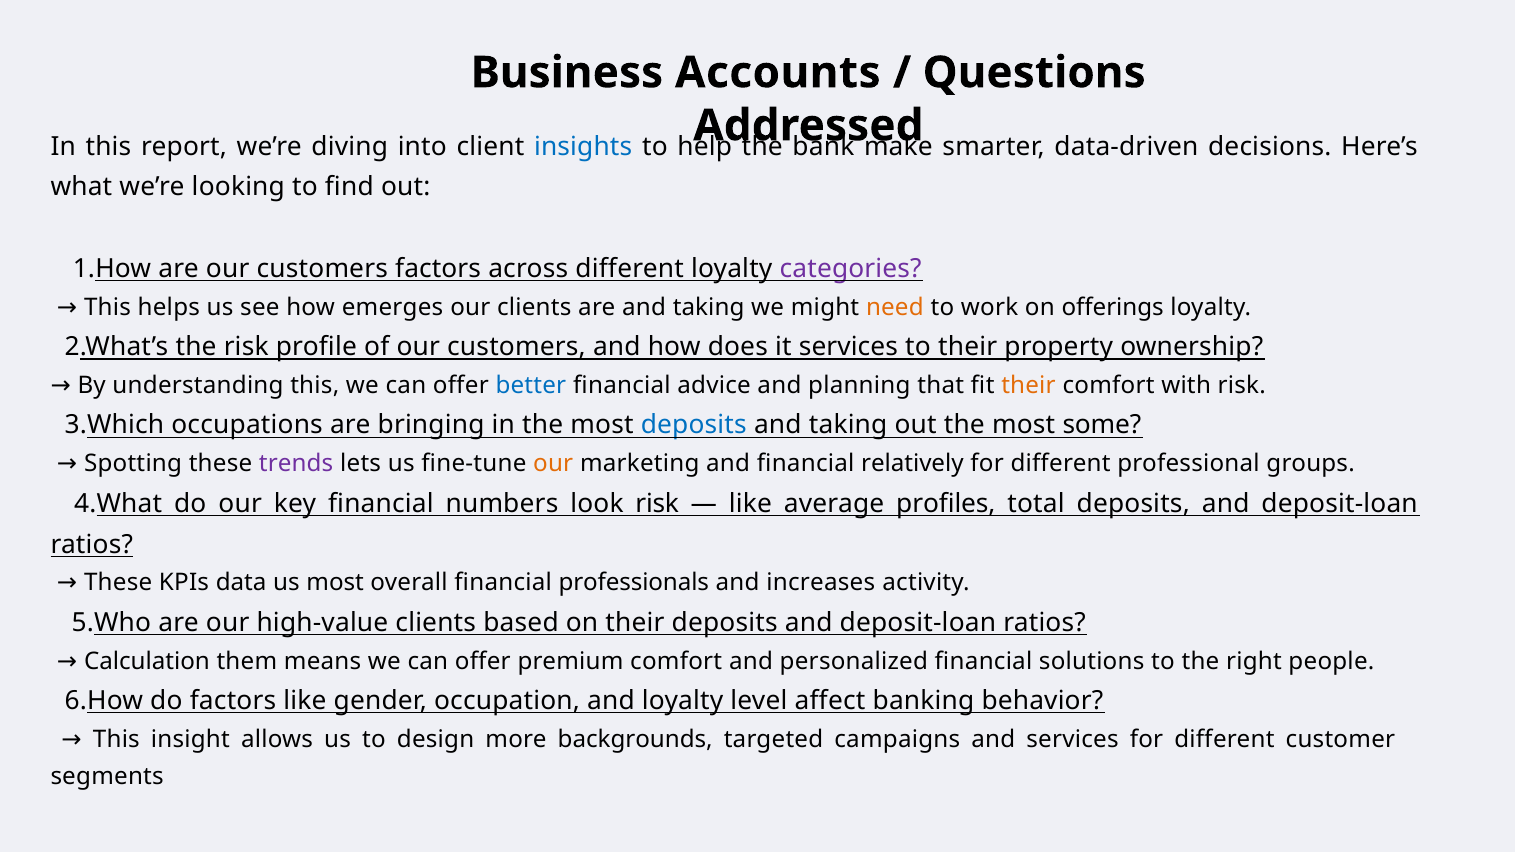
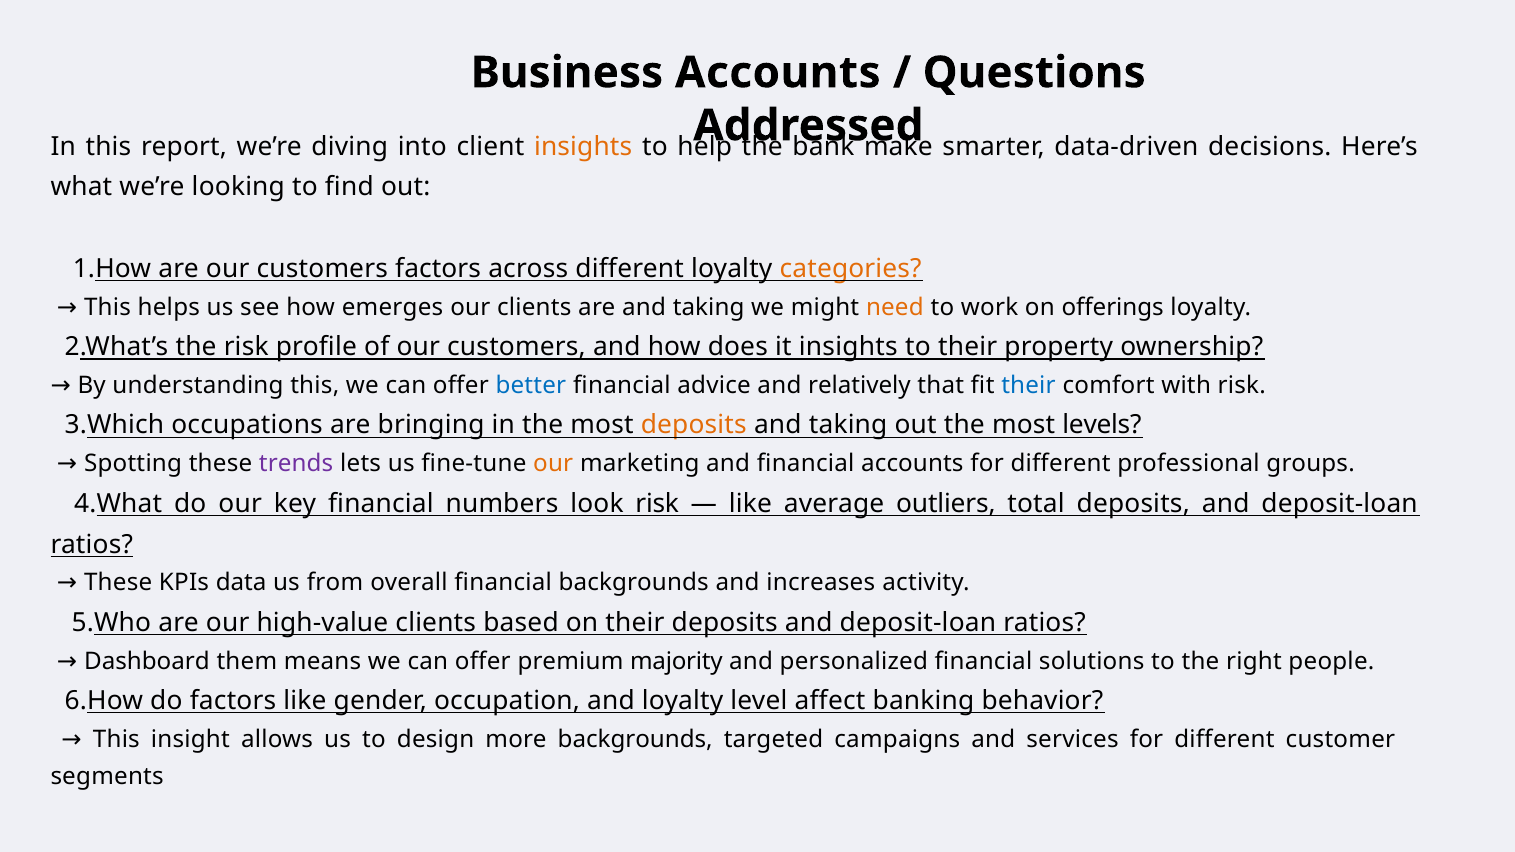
insights at (583, 147) colour: blue -> orange
categories colour: purple -> orange
it services: services -> insights
planning: planning -> relatively
their at (1028, 386) colour: orange -> blue
deposits at (694, 425) colour: blue -> orange
some: some -> levels
financial relatively: relatively -> accounts
profiles: profiles -> outliers
us most: most -> from
financial professionals: professionals -> backgrounds
Calculation: Calculation -> Dashboard
premium comfort: comfort -> majority
